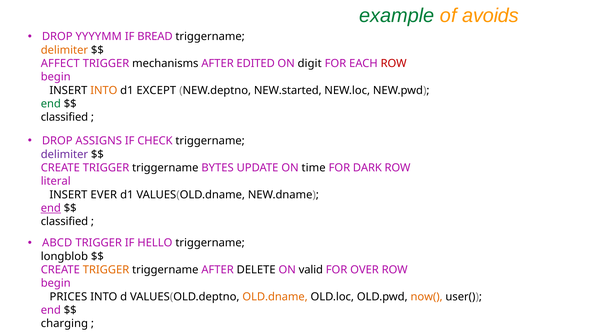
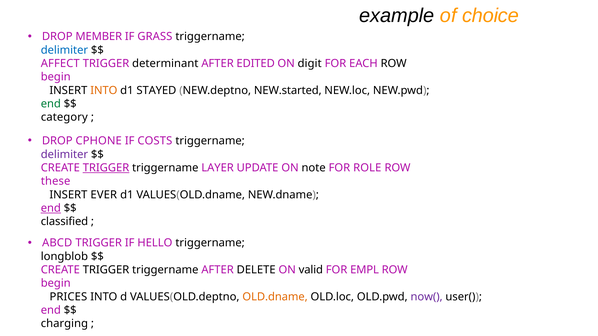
example colour: green -> black
avoids: avoids -> choice
YYYYMM: YYYYMM -> MEMBER
BREAD: BREAD -> GRASS
delimiter at (64, 50) colour: orange -> blue
mechanisms: mechanisms -> determinant
ROW at (394, 64) colour: red -> black
EXCEPT: EXCEPT -> STAYED
classified at (64, 117): classified -> category
ASSIGNS: ASSIGNS -> CPHONE
CHECK: CHECK -> COSTS
TRIGGER at (106, 168) underline: none -> present
BYTES: BYTES -> LAYER
time: time -> note
DARK: DARK -> ROLE
literal: literal -> these
TRIGGER at (106, 270) colour: orange -> black
OVER: OVER -> EMPL
now( colour: orange -> purple
